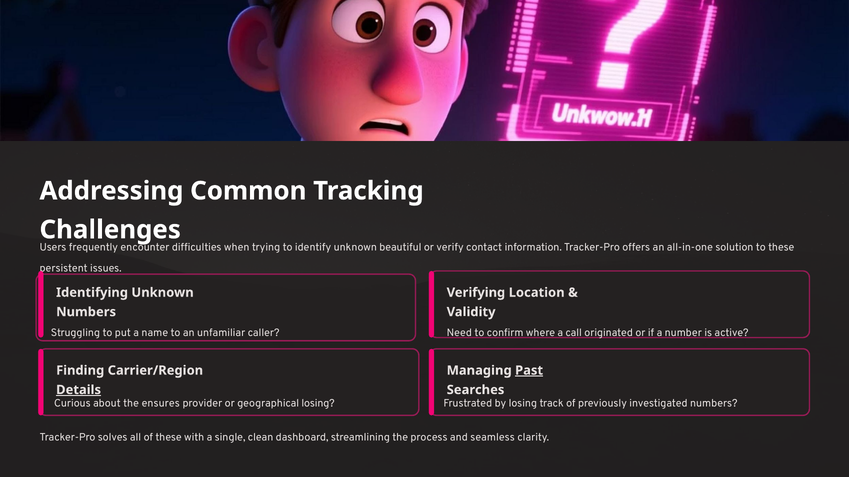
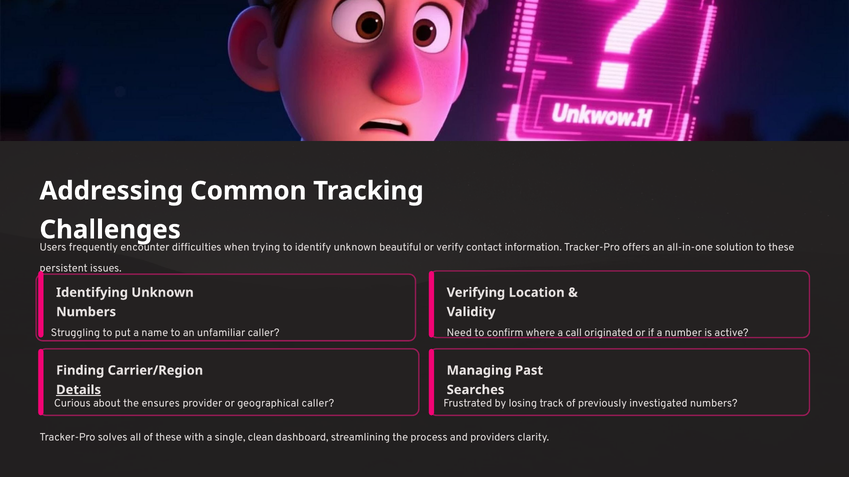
Past underline: present -> none
geographical losing: losing -> caller
seamless: seamless -> providers
